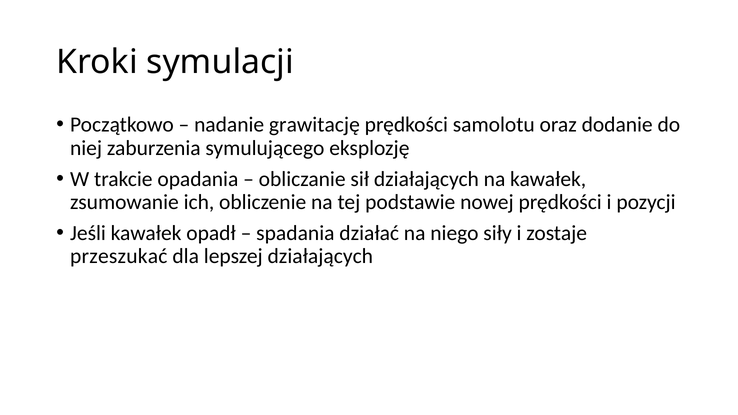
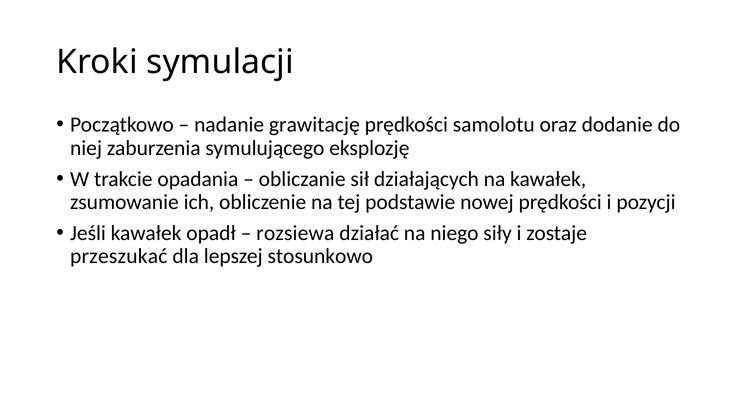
spadania: spadania -> rozsiewa
lepszej działających: działających -> stosunkowo
